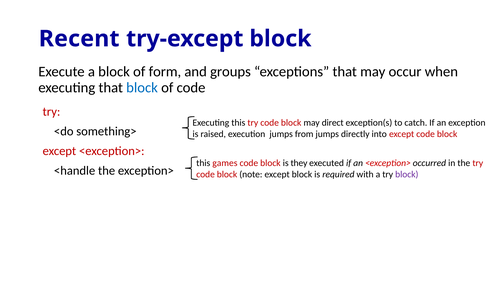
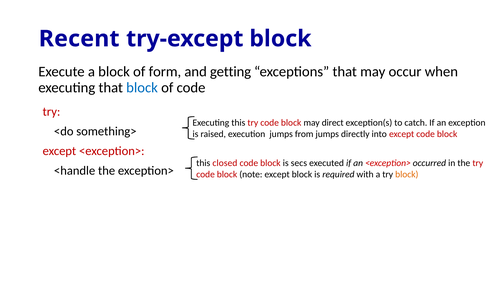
groups: groups -> getting
games: games -> closed
they: they -> secs
block at (407, 174) colour: purple -> orange
